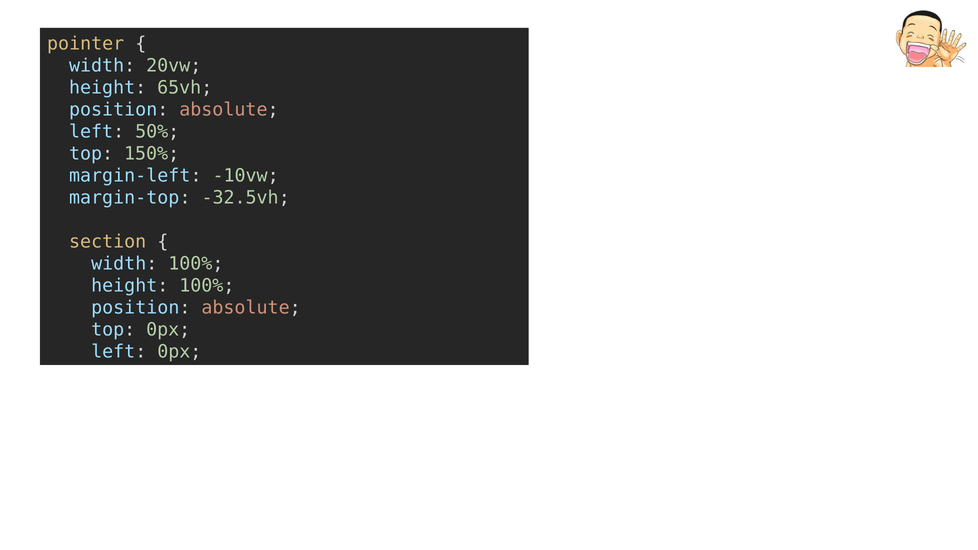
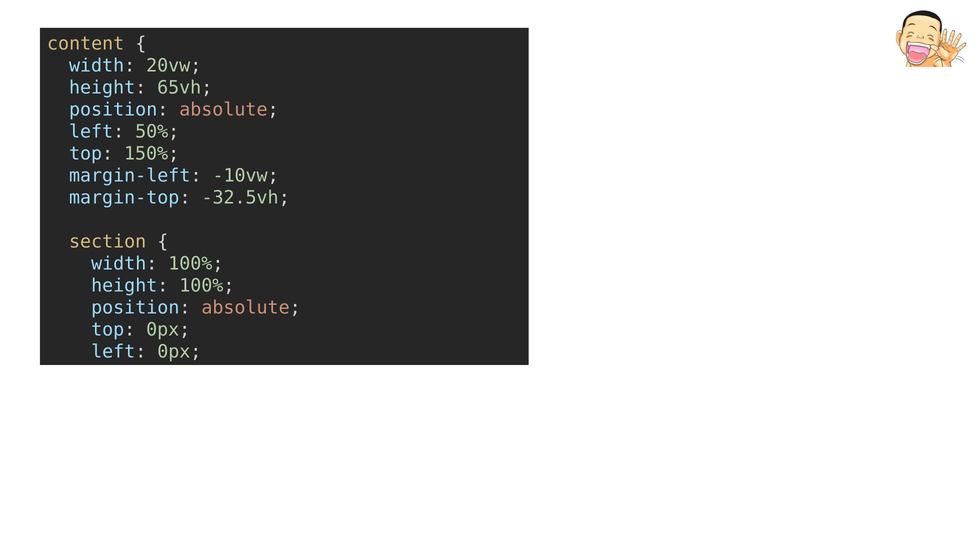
pointer: pointer -> content
